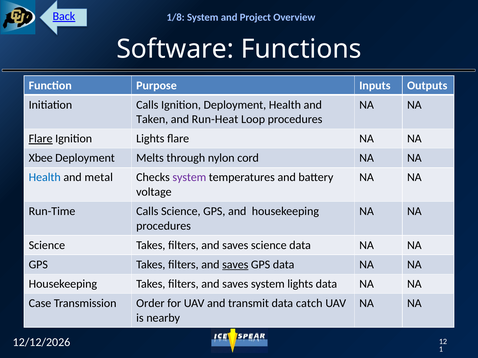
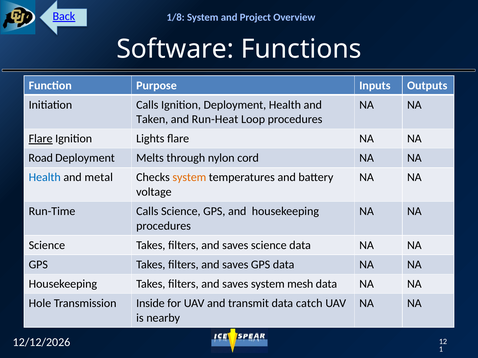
Xbee: Xbee -> Road
system at (189, 178) colour: purple -> orange
saves at (235, 265) underline: present -> none
system lights: lights -> mesh
Case: Case -> Hole
Order: Order -> Inside
